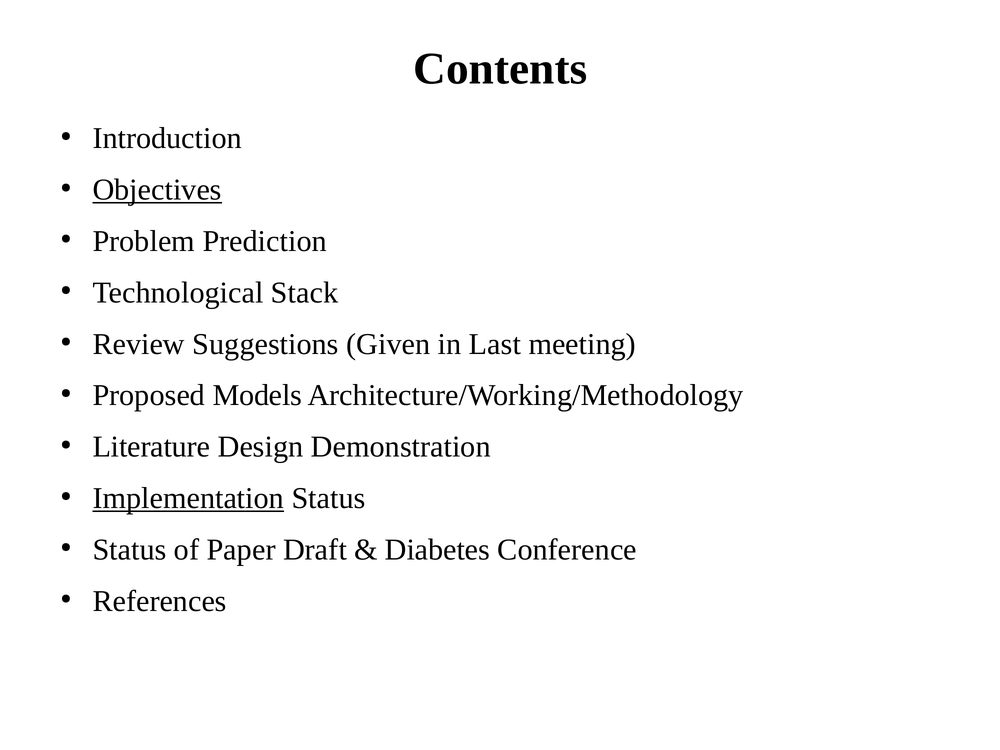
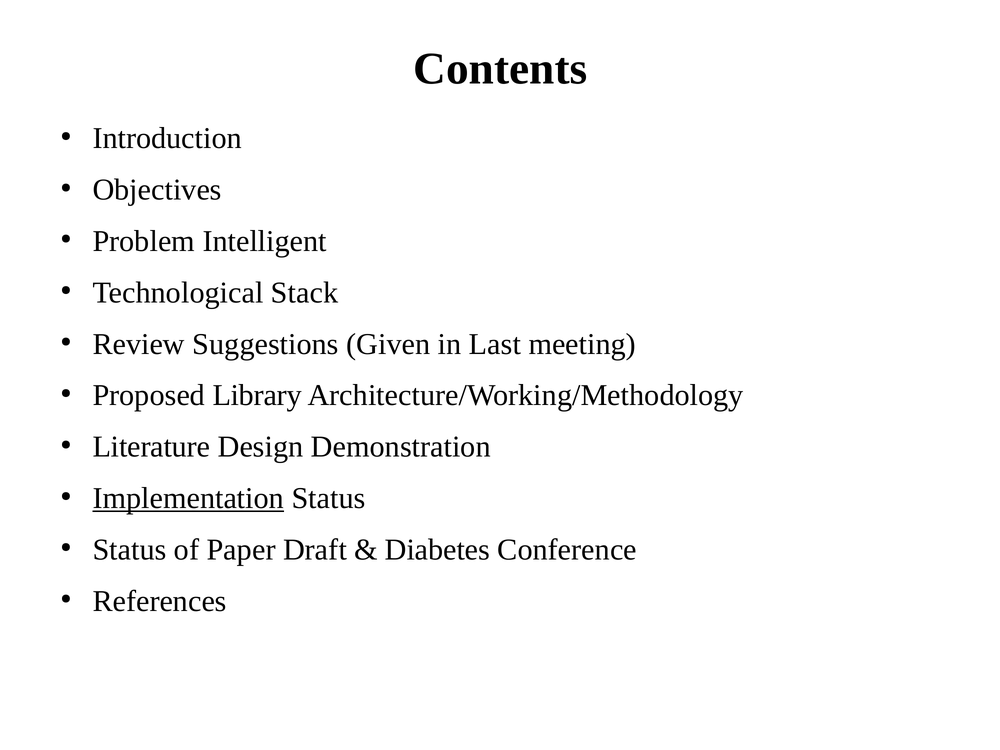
Objectives underline: present -> none
Prediction: Prediction -> Intelligent
Models: Models -> Library
